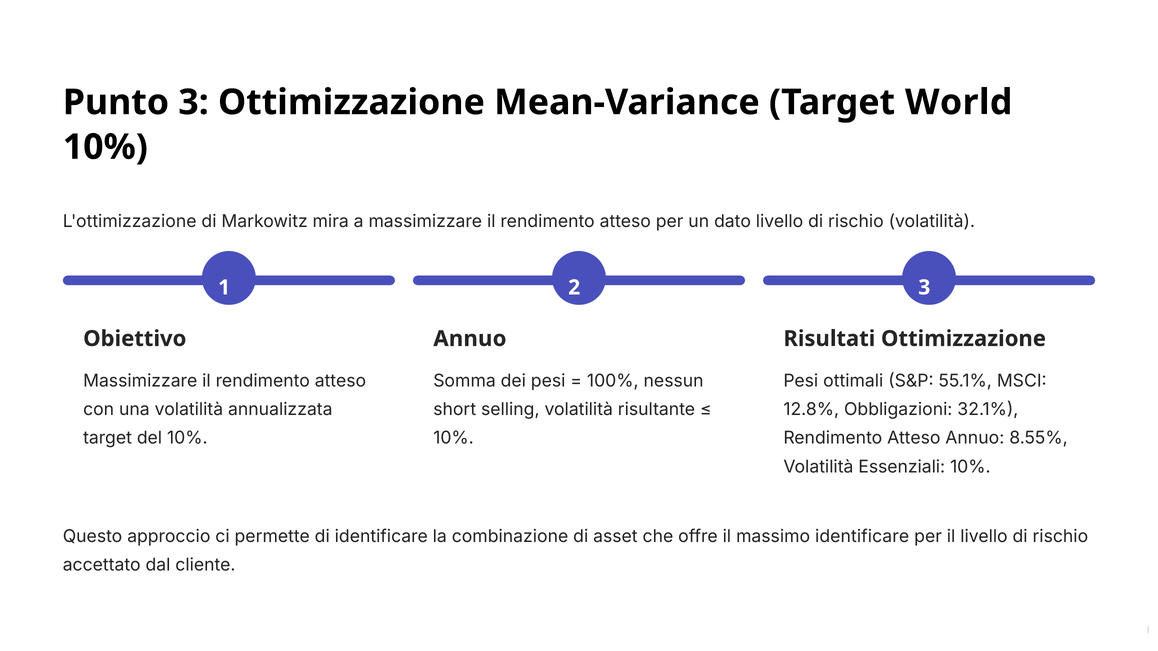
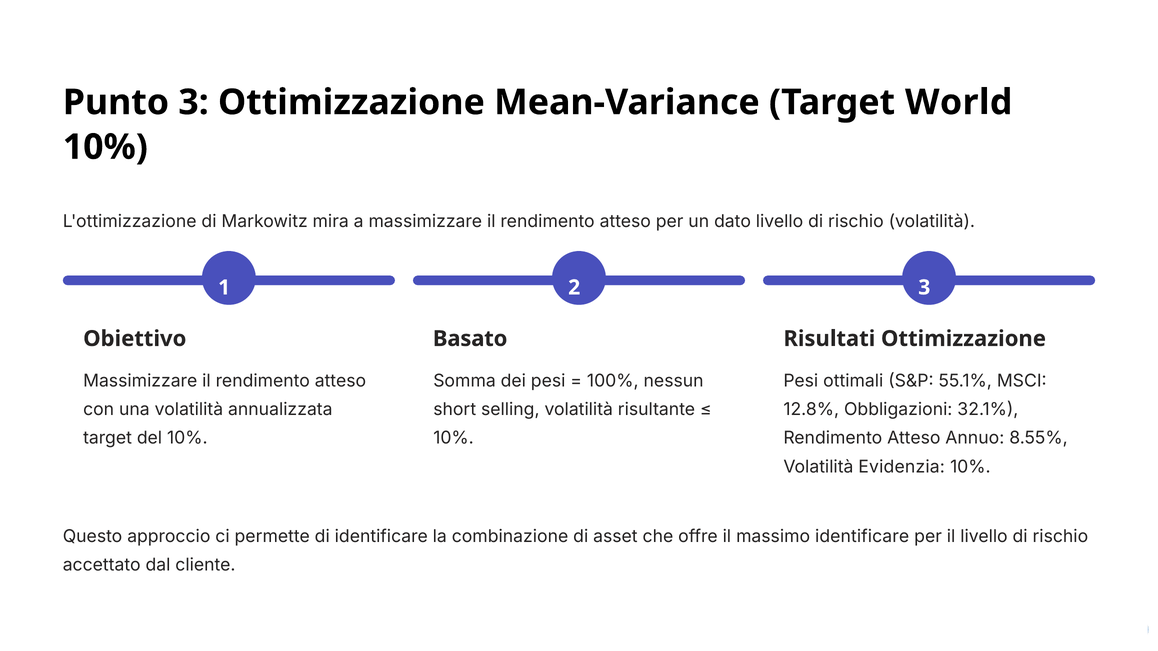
Annuo at (470, 339): Annuo -> Basato
Essenziali: Essenziali -> Evidenzia
